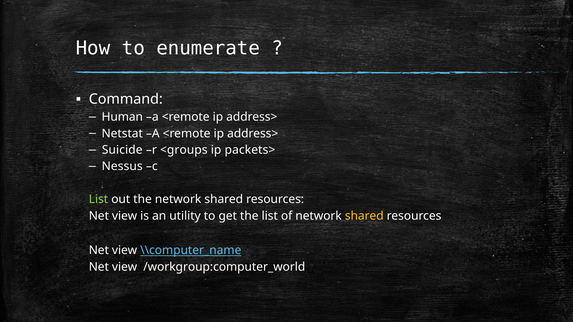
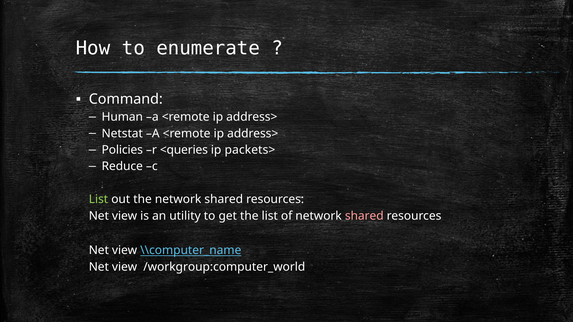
Suicide: Suicide -> Policies
<groups: <groups -> <queries
Nessus: Nessus -> Reduce
shared at (364, 216) colour: yellow -> pink
